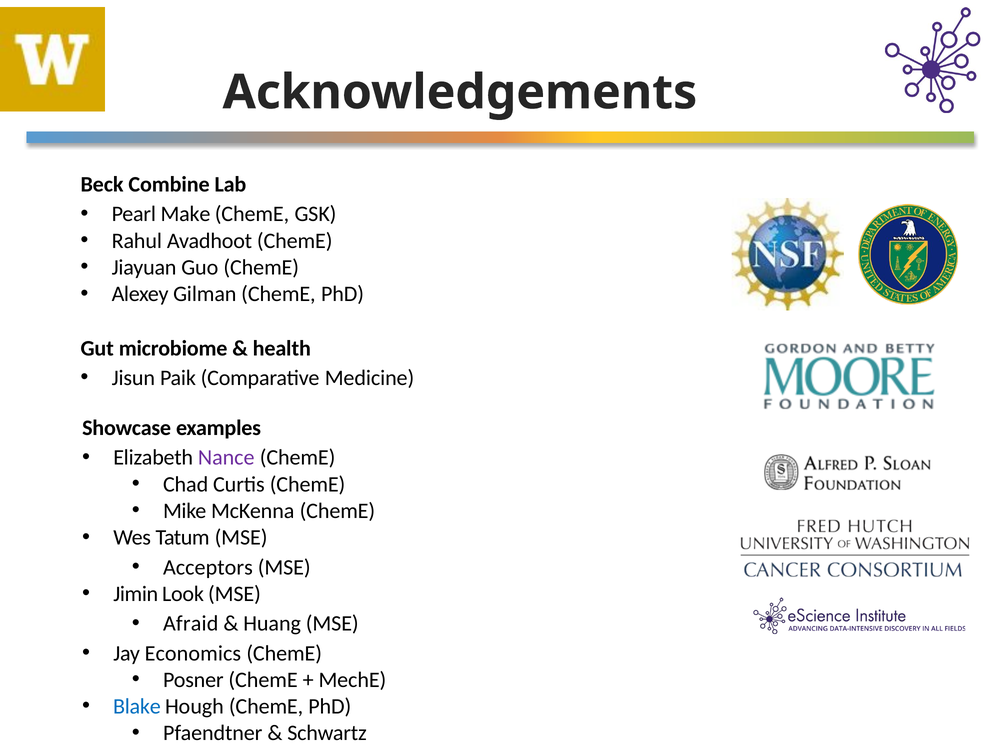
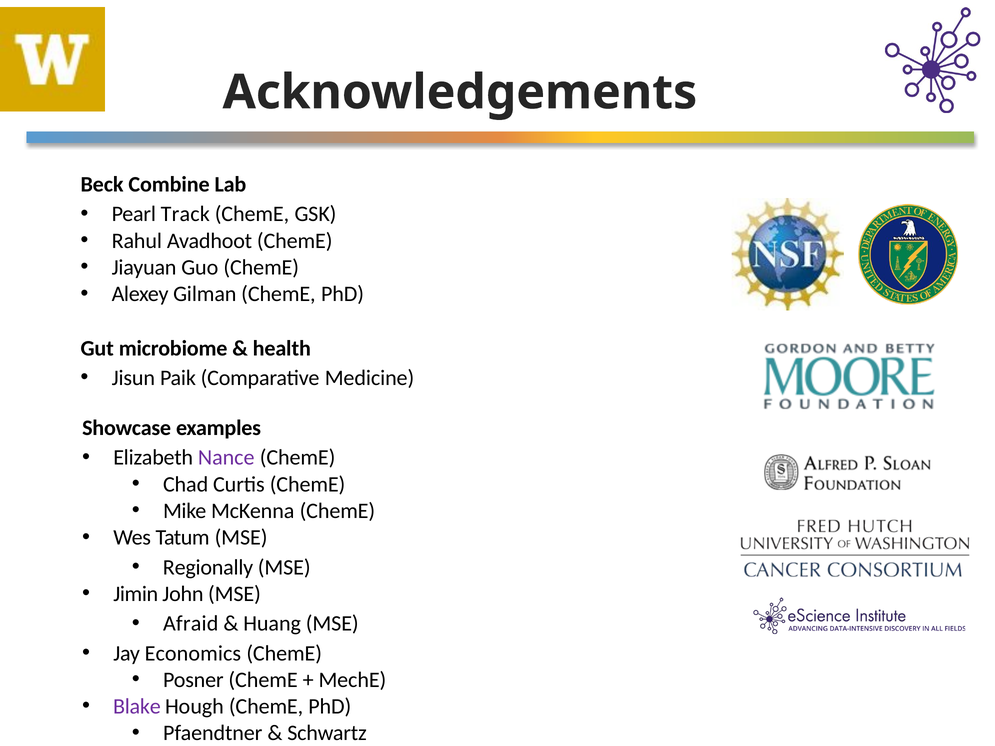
Make: Make -> Track
Acceptors: Acceptors -> Regionally
Look: Look -> John
Blake colour: blue -> purple
